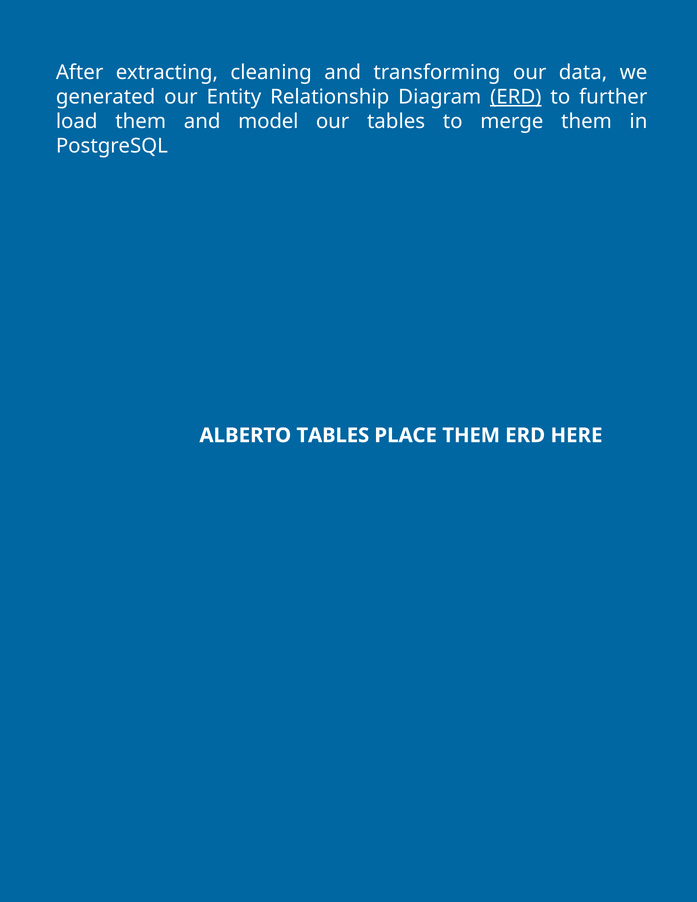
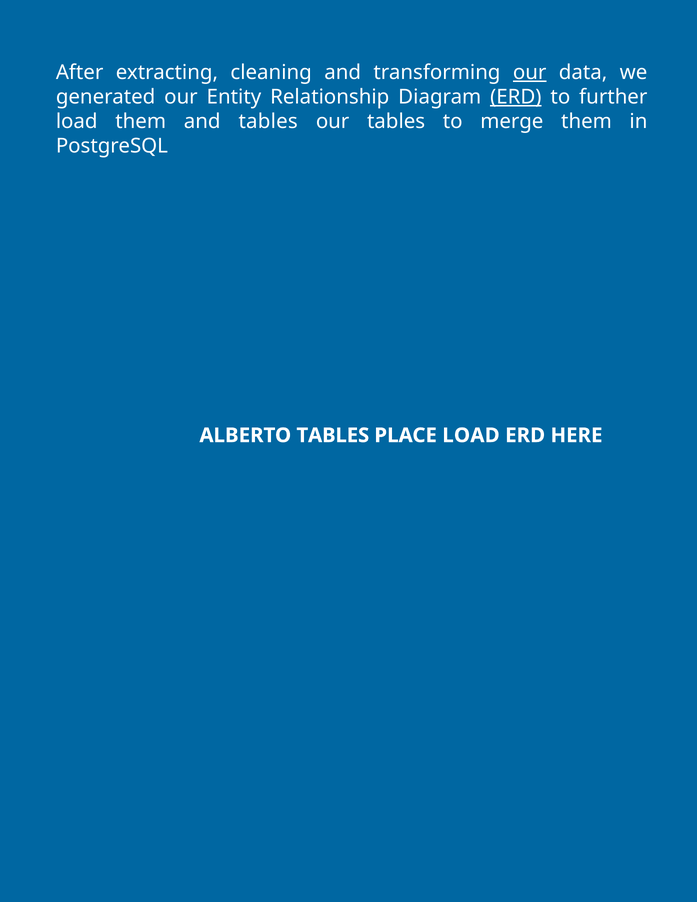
our at (530, 72) underline: none -> present
and model: model -> tables
PLACE THEM: THEM -> LOAD
